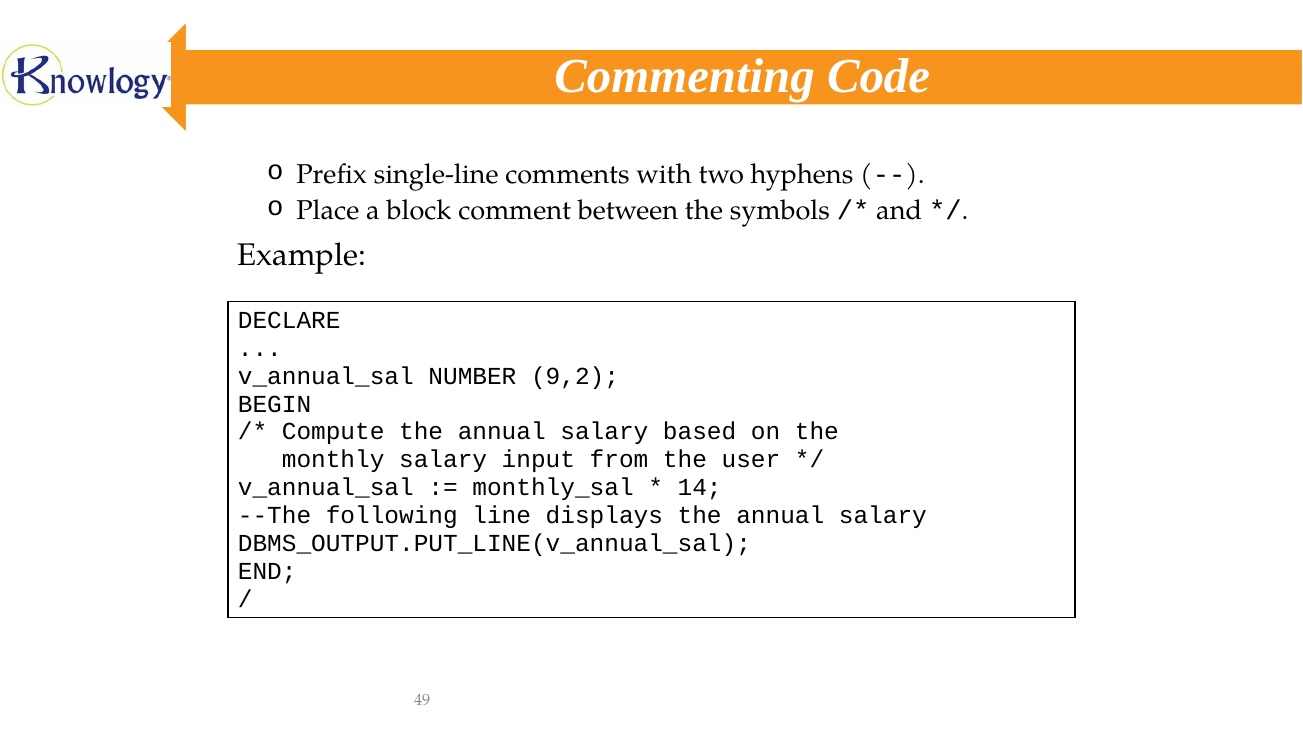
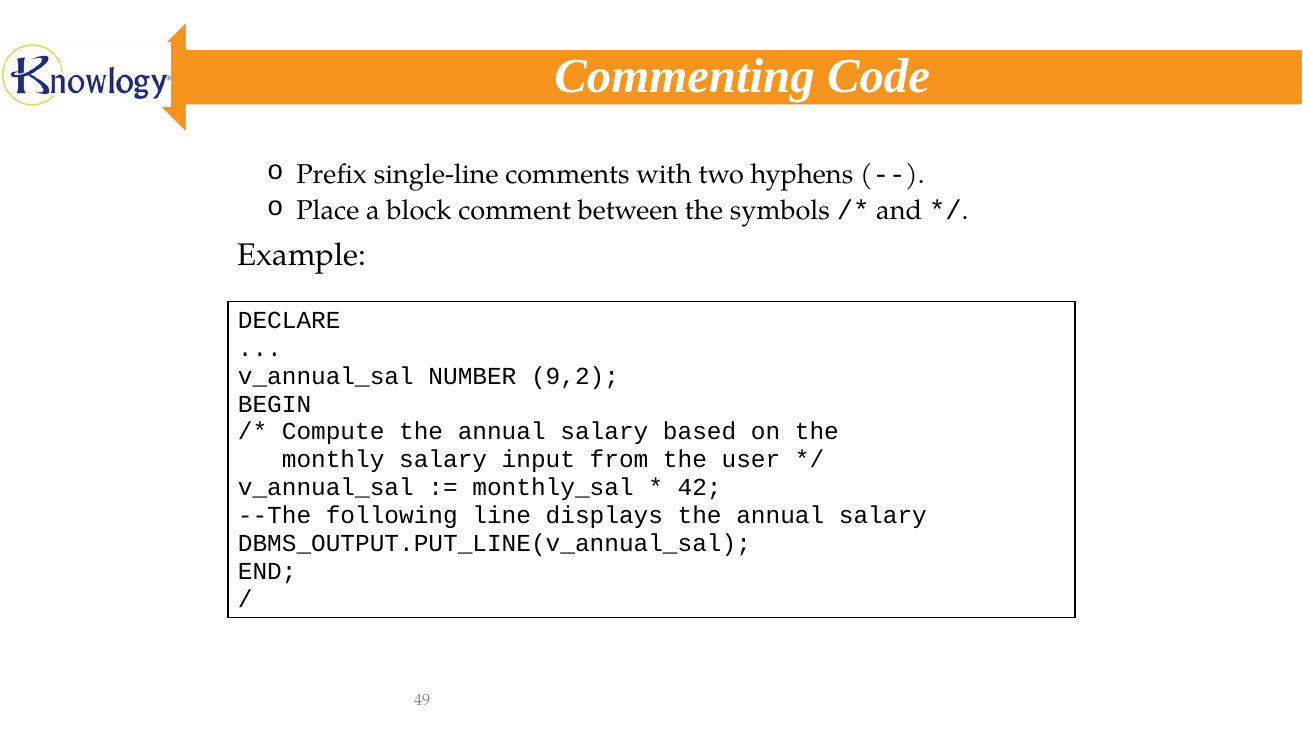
14: 14 -> 42
